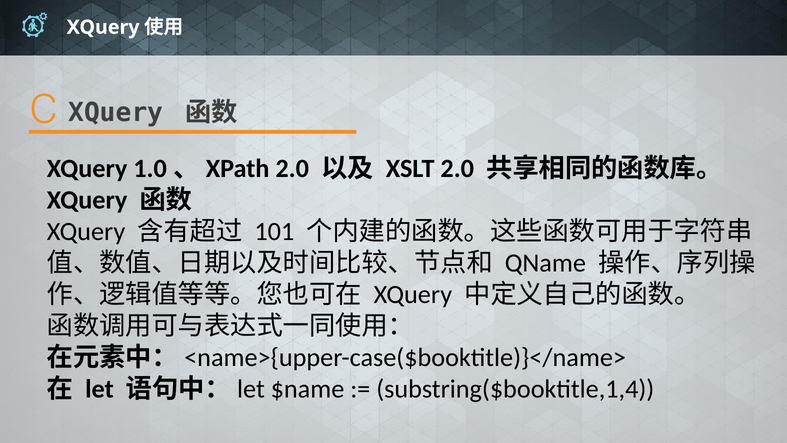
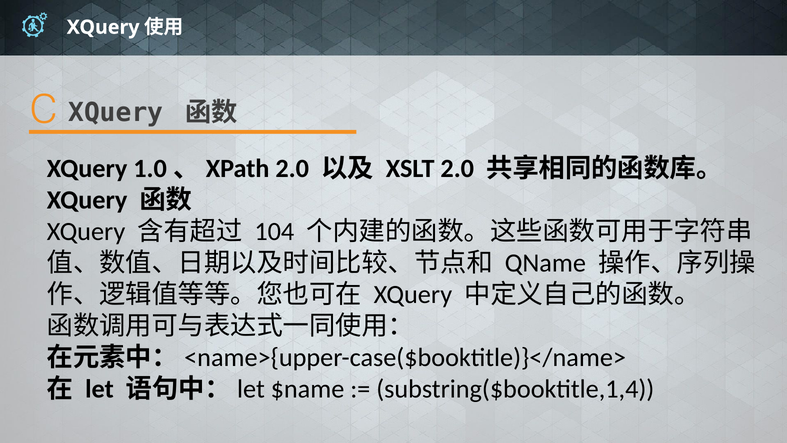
101: 101 -> 104
